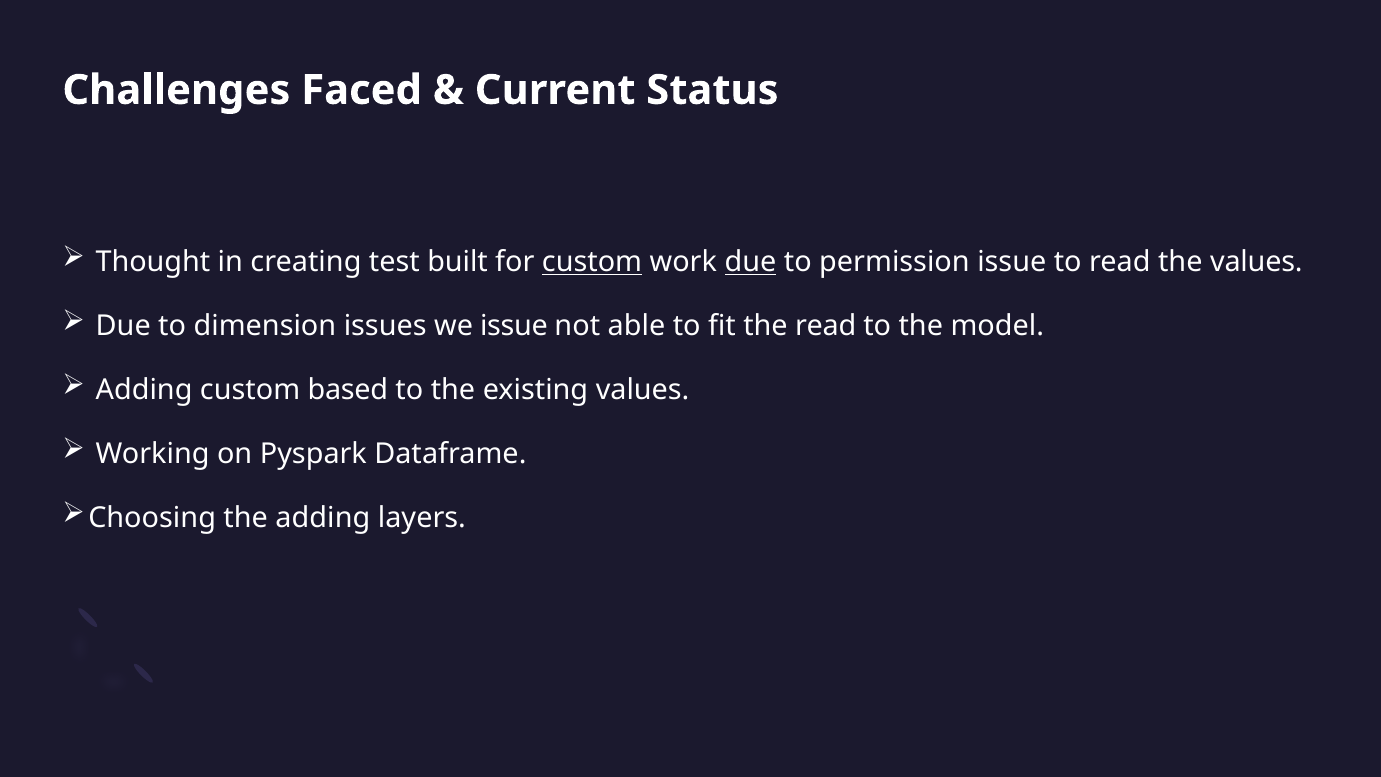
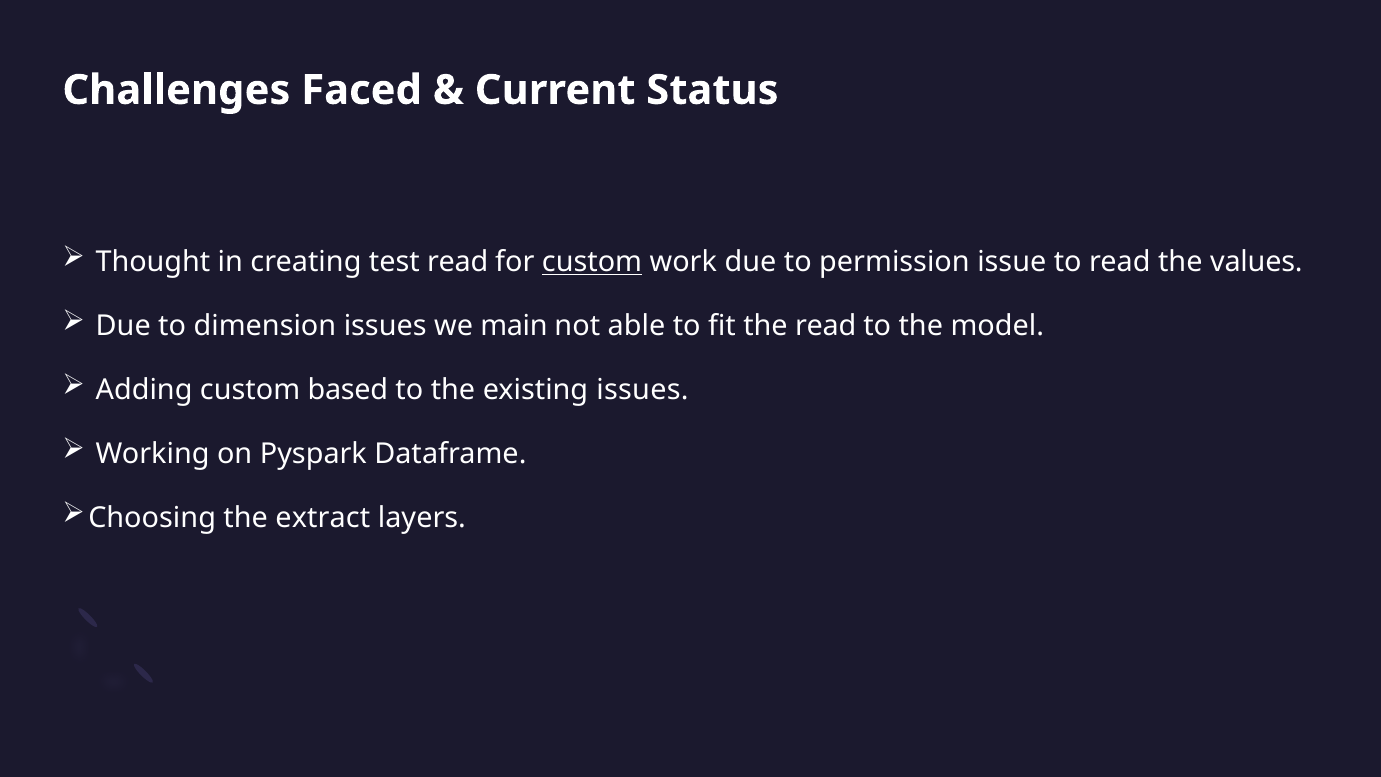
test built: built -> read
due at (750, 262) underline: present -> none
we issue: issue -> main
existing values: values -> issues
the adding: adding -> extract
